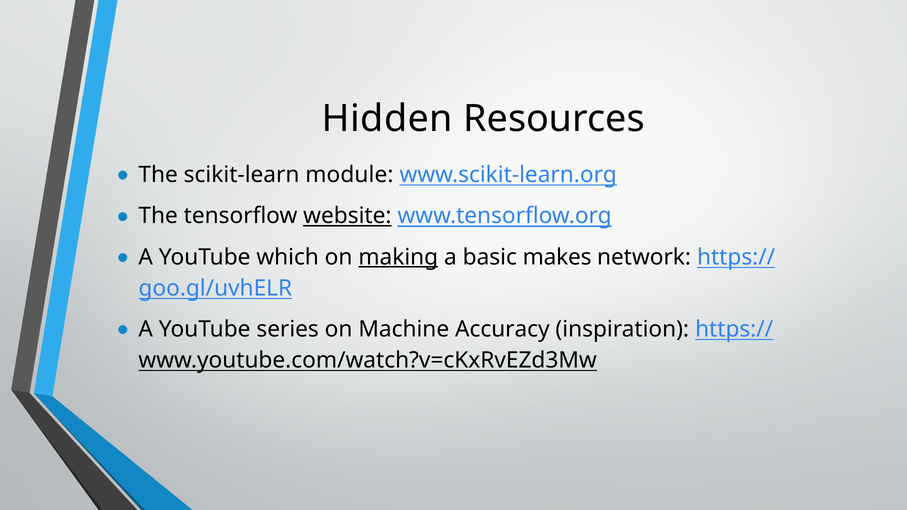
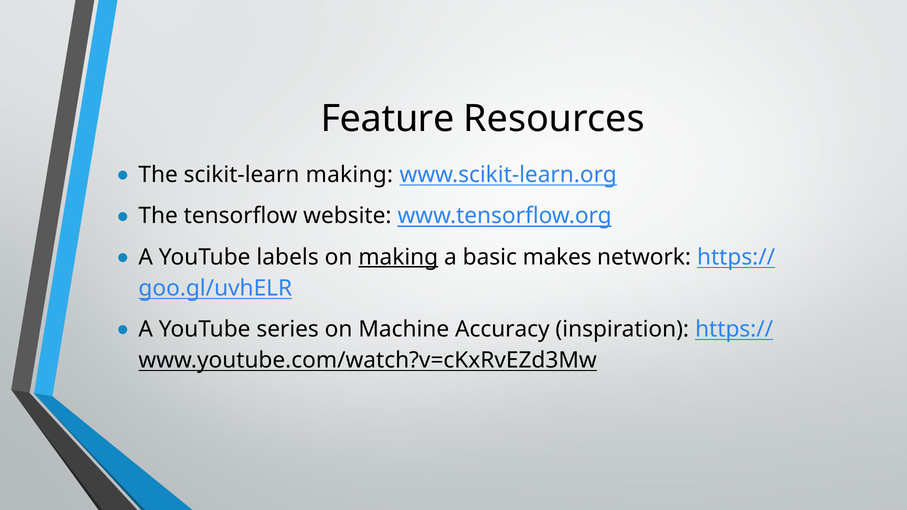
Hidden: Hidden -> Feature
scikit-learn module: module -> making
website underline: present -> none
which: which -> labels
